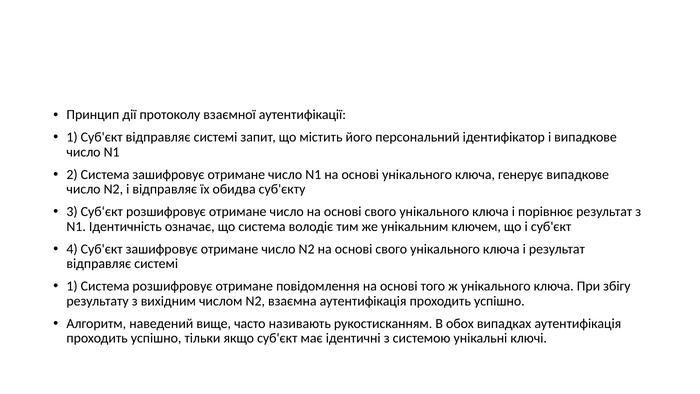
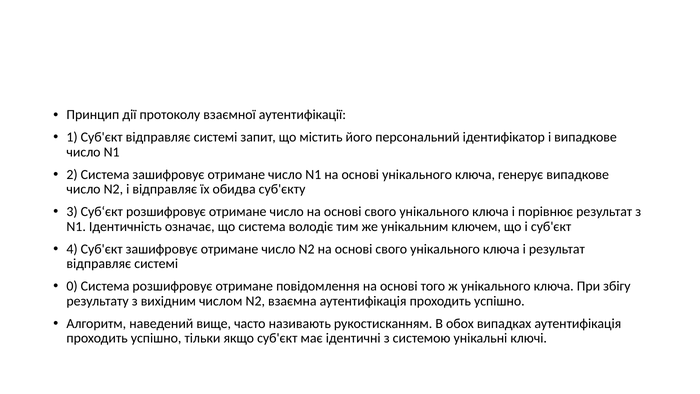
1 at (72, 286): 1 -> 0
